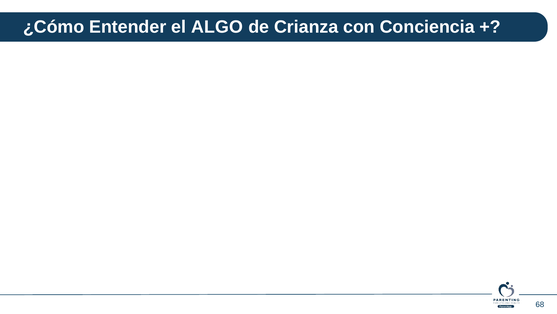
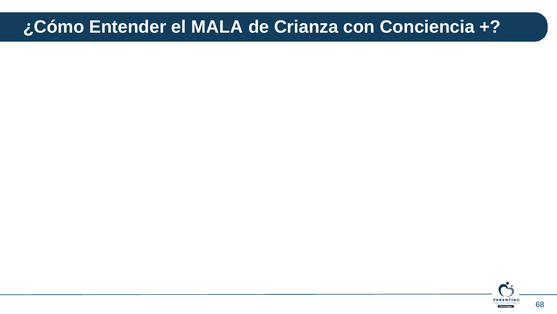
ALGO: ALGO -> MALA
